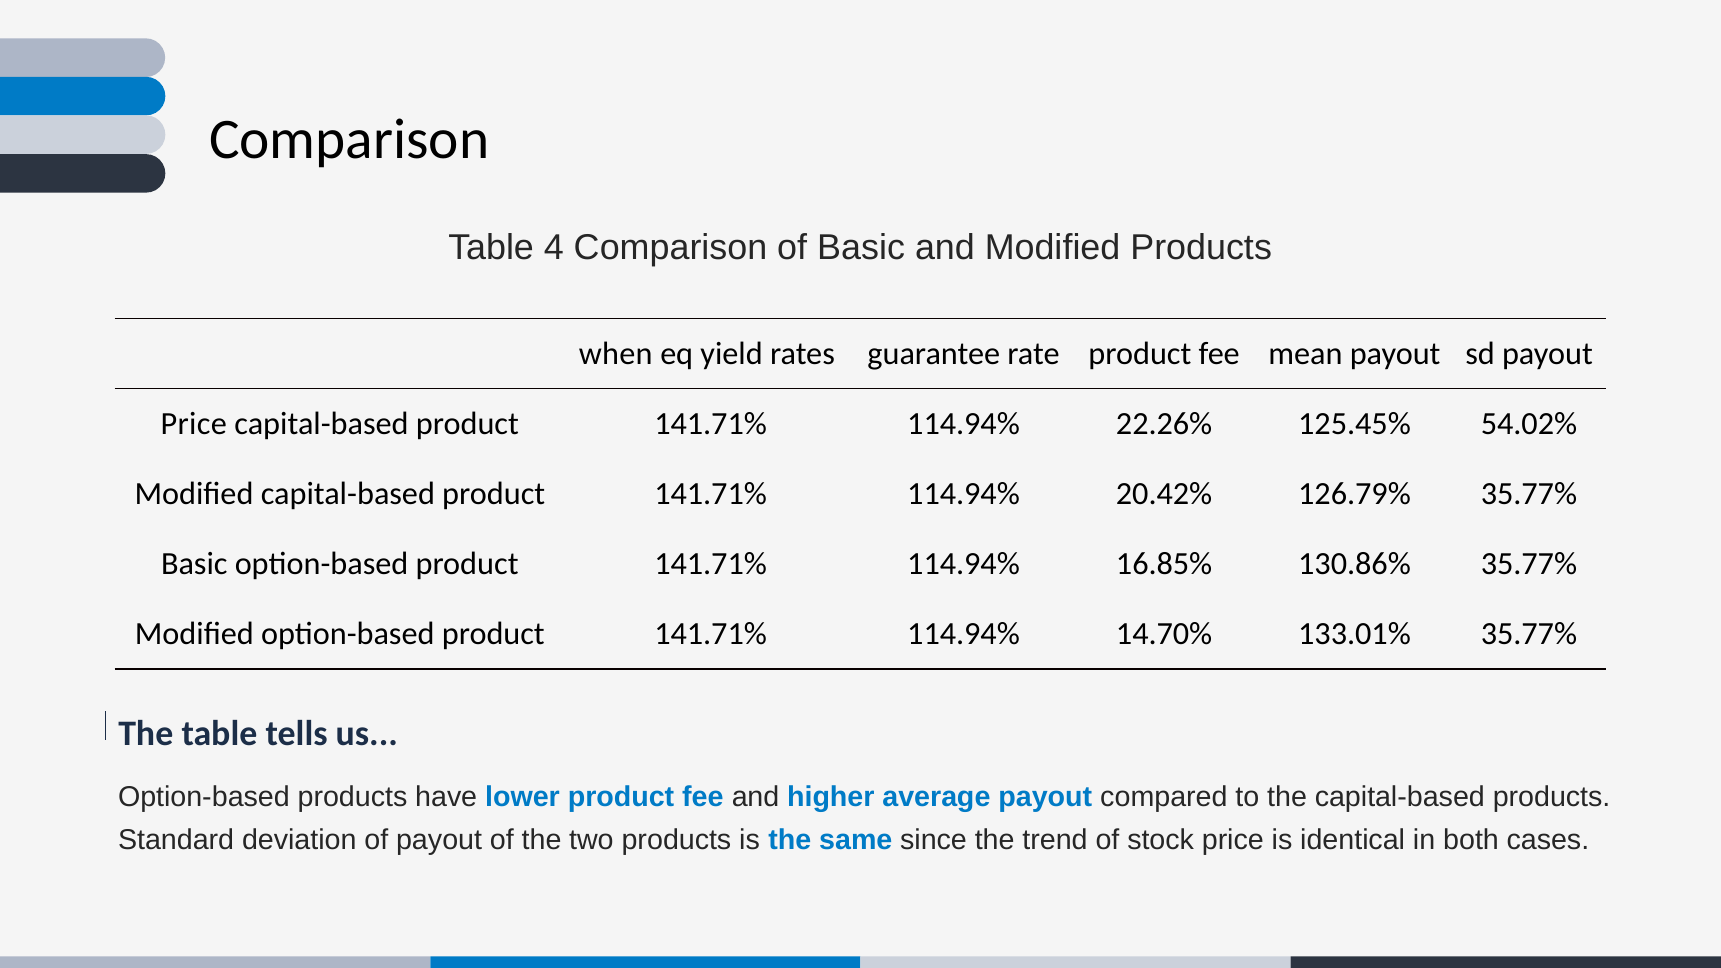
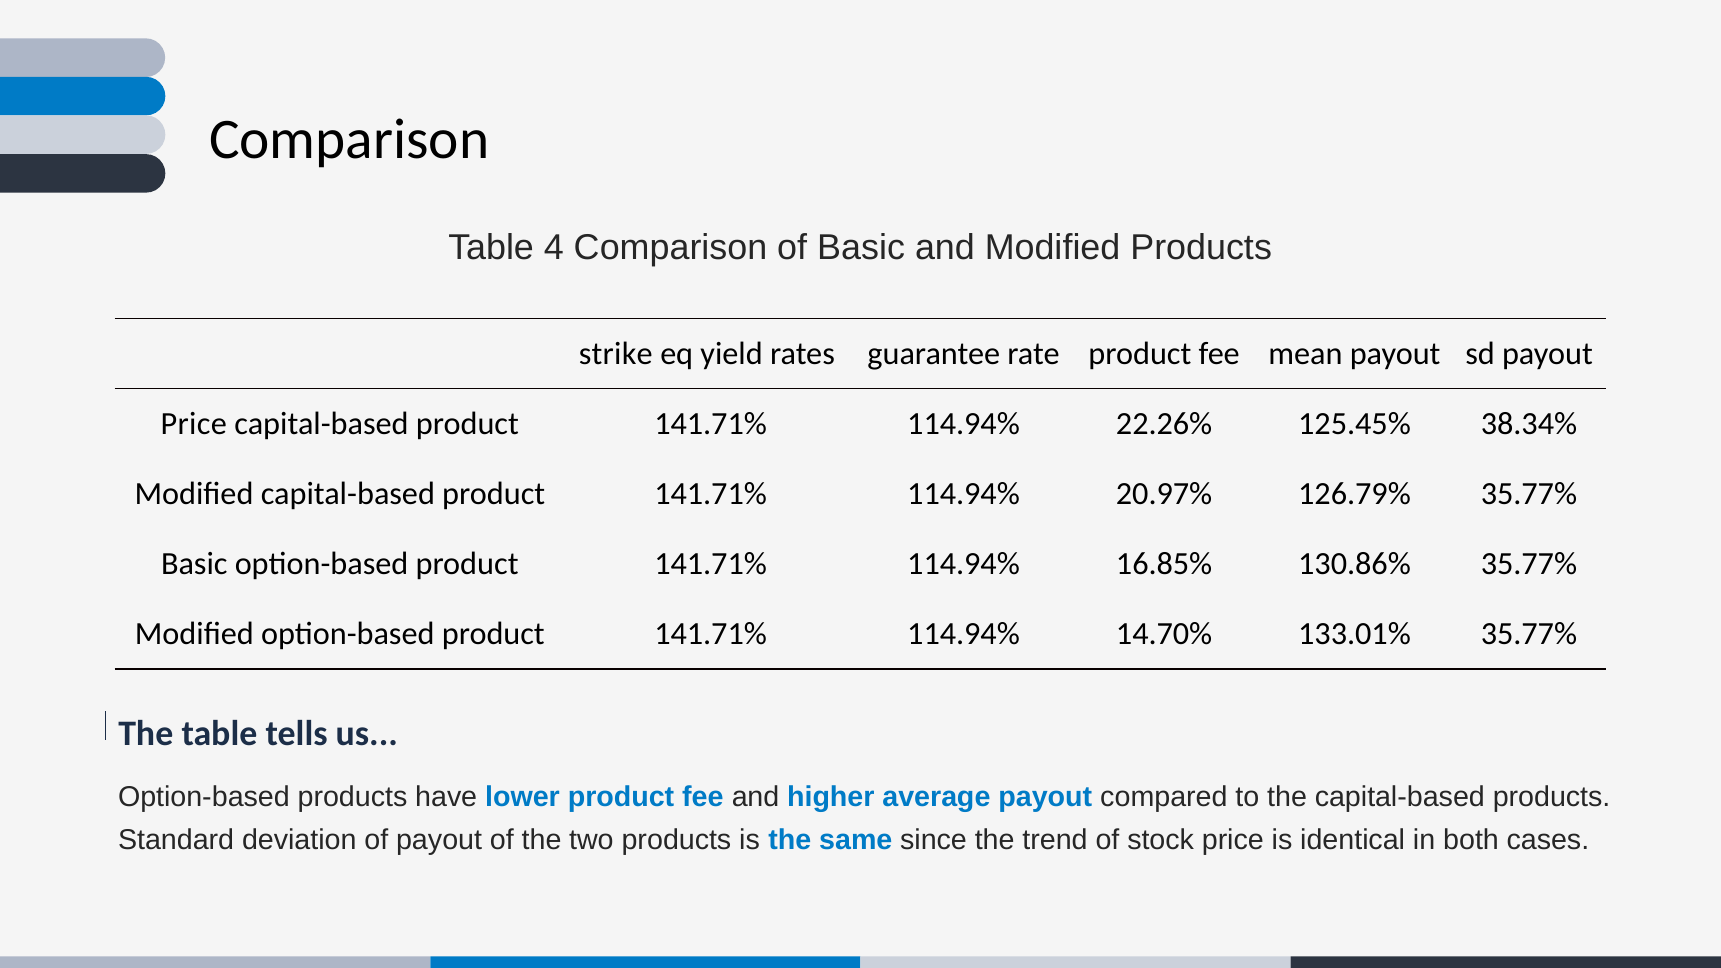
when: when -> strike
54.02%: 54.02% -> 38.34%
20.42%: 20.42% -> 20.97%
